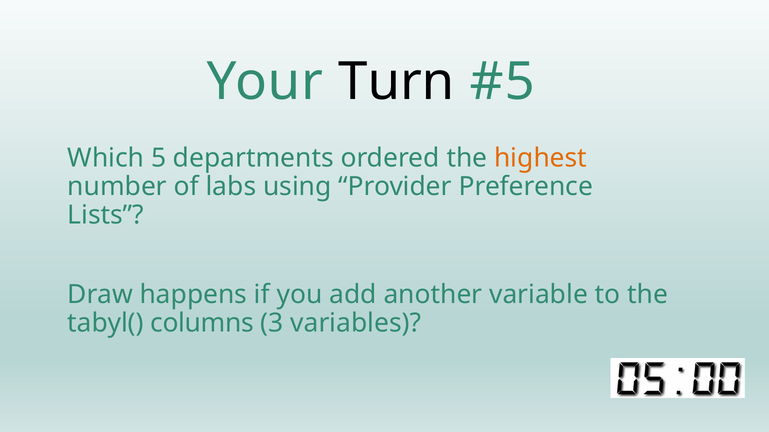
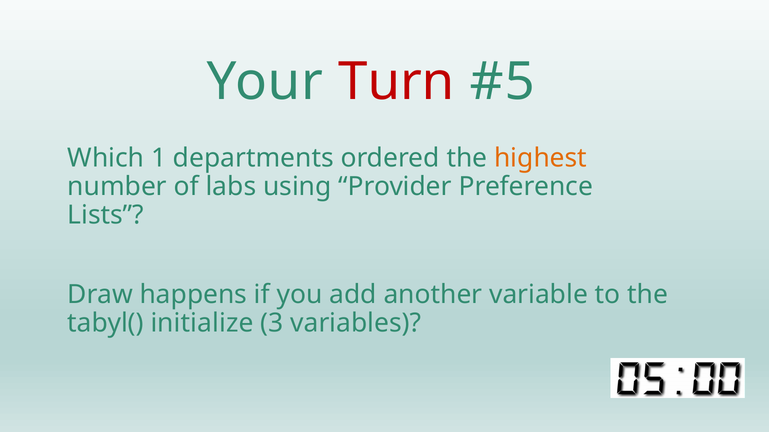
Turn colour: black -> red
5: 5 -> 1
columns: columns -> initialize
